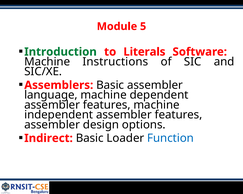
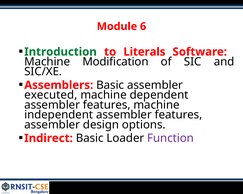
5: 5 -> 6
Instructions: Instructions -> Modification
language: language -> executed
Function colour: blue -> purple
